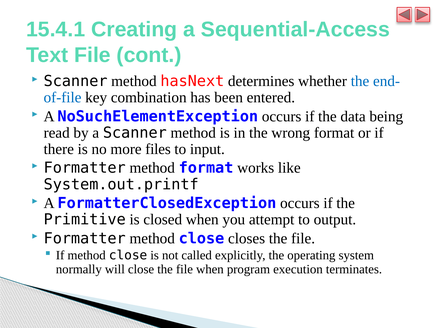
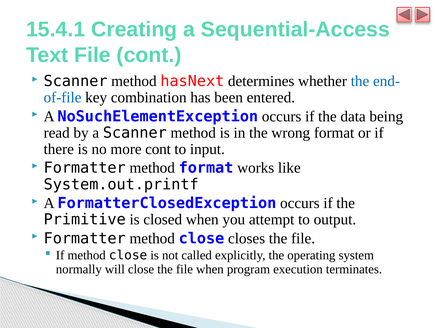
more files: files -> cont
